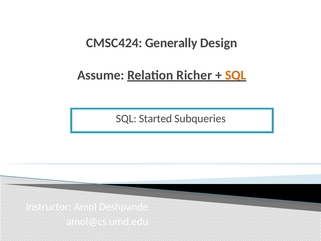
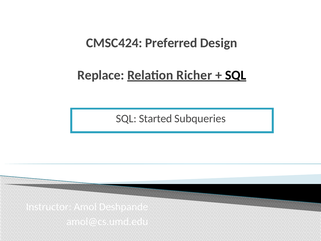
Generally: Generally -> Preferred
Assume: Assume -> Replace
SQL at (236, 75) colour: orange -> black
